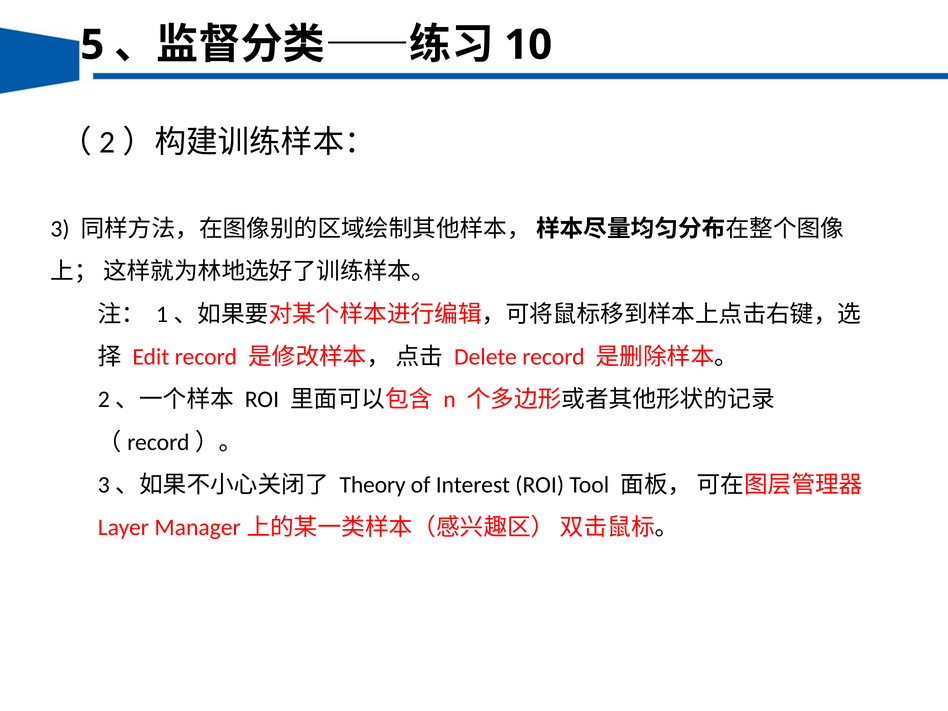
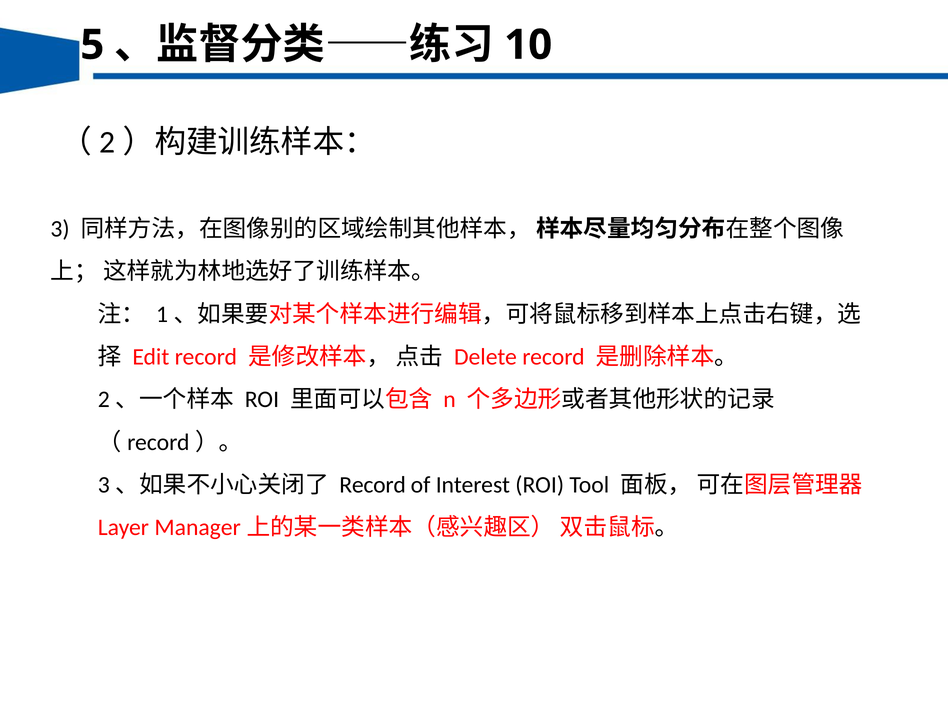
Theory at (373, 485): Theory -> Record
